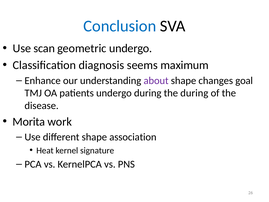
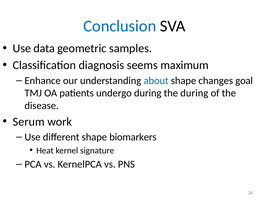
scan: scan -> data
geometric undergo: undergo -> samples
about colour: purple -> blue
Morita: Morita -> Serum
association: association -> biomarkers
